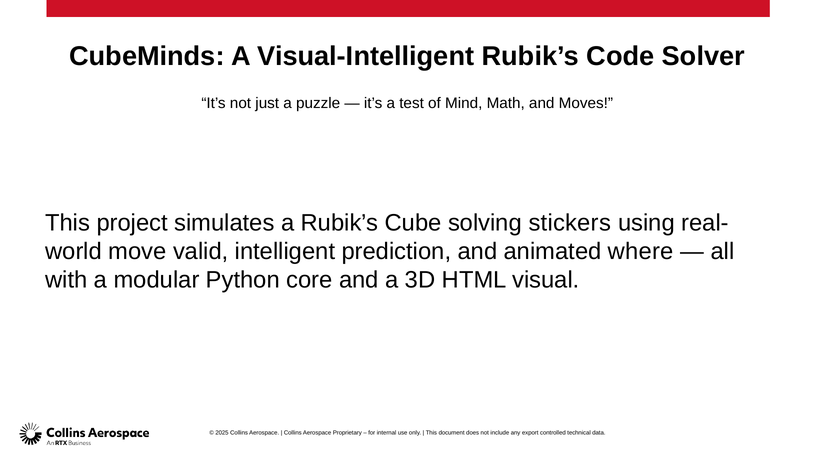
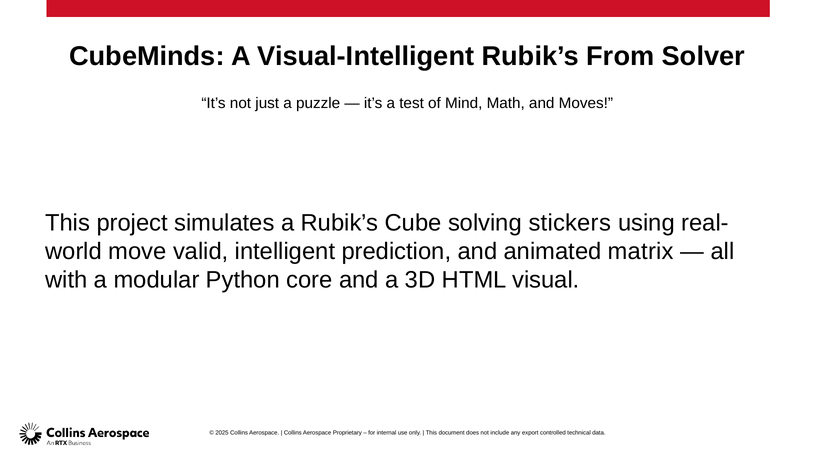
Code: Code -> From
where: where -> matrix
